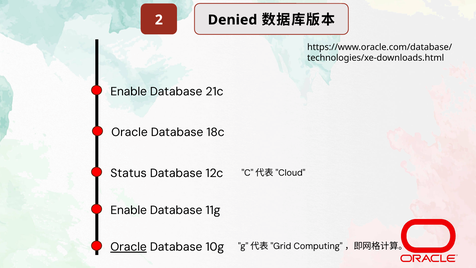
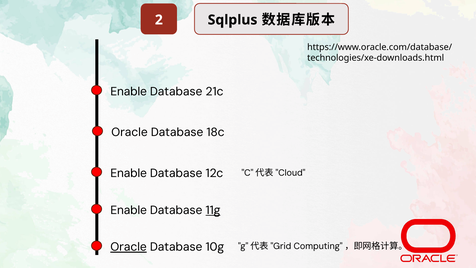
Denied: Denied -> Sqlplus
Status at (129, 173): Status -> Enable
11g underline: none -> present
